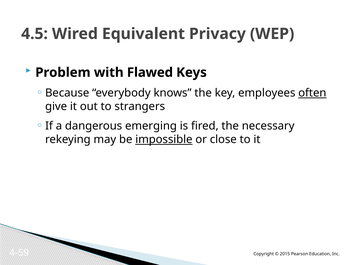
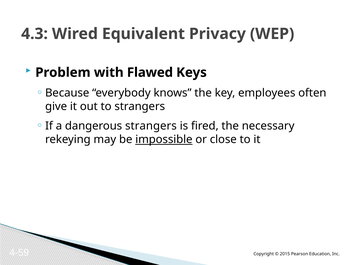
4.5: 4.5 -> 4.3
often underline: present -> none
dangerous emerging: emerging -> strangers
